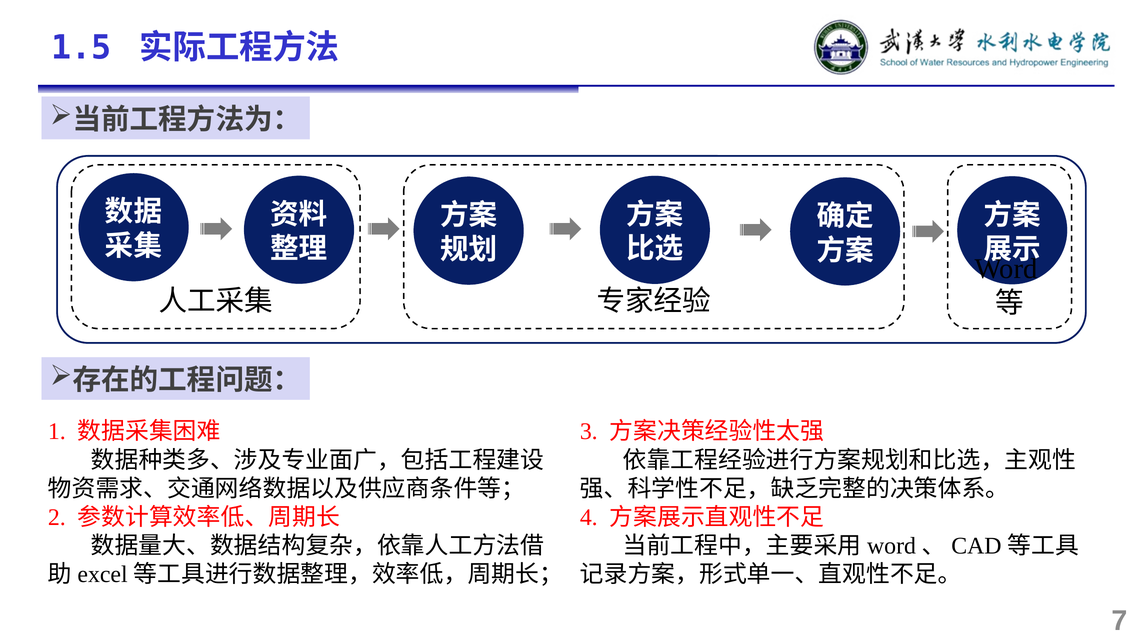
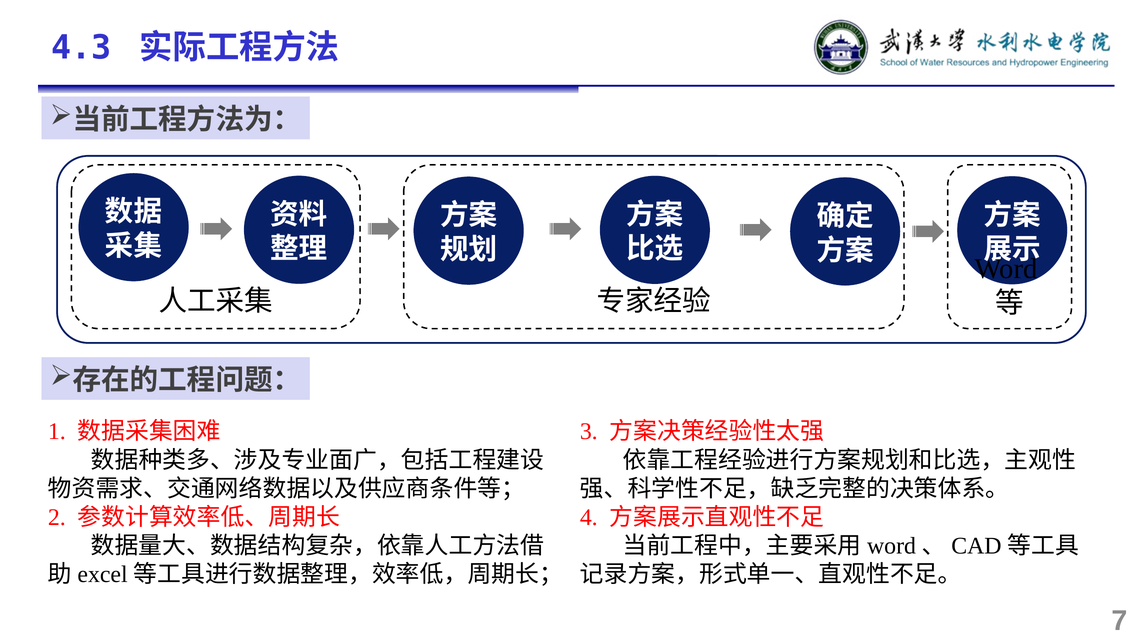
1.5: 1.5 -> 4.3
